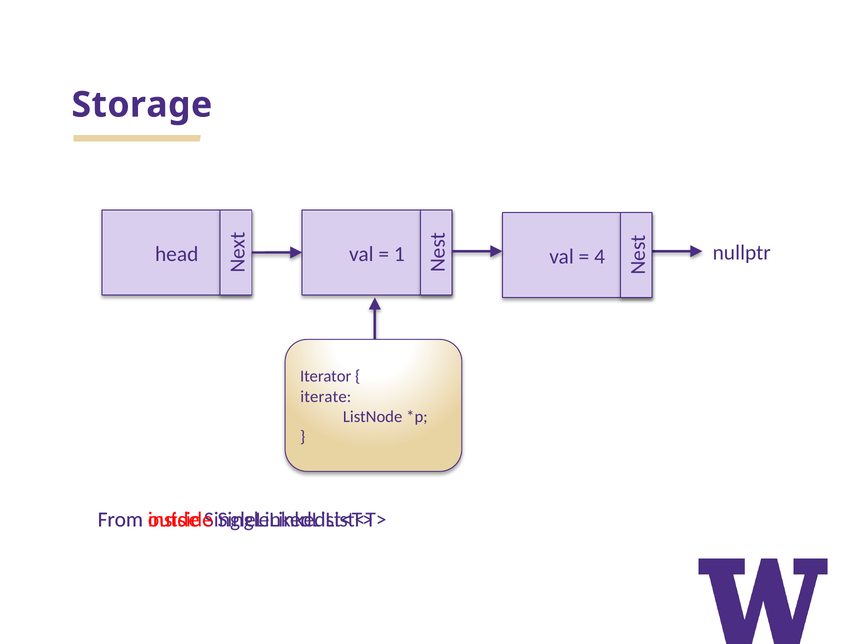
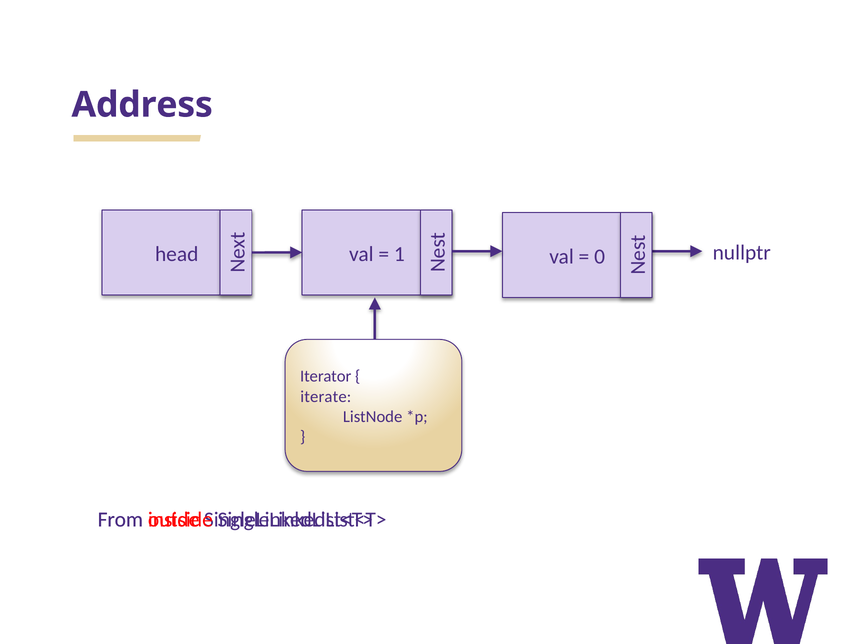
Storage: Storage -> Address
4: 4 -> 0
